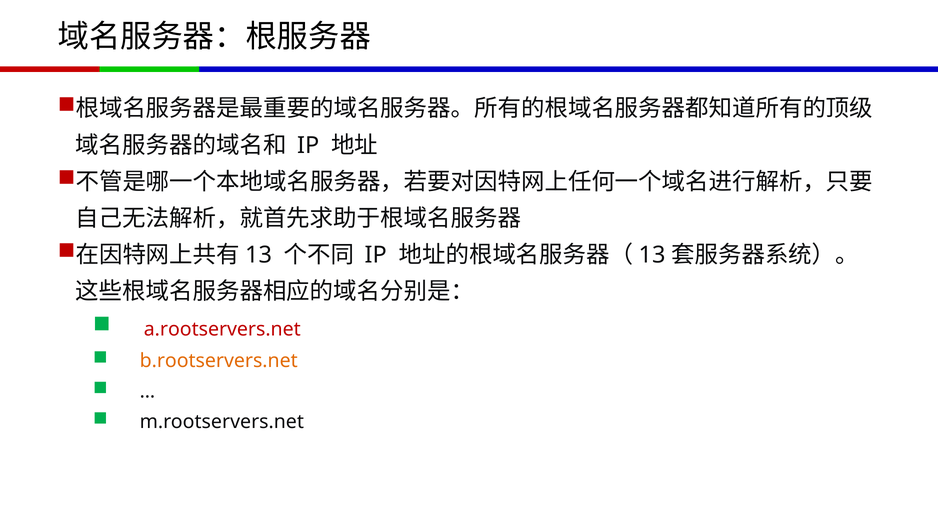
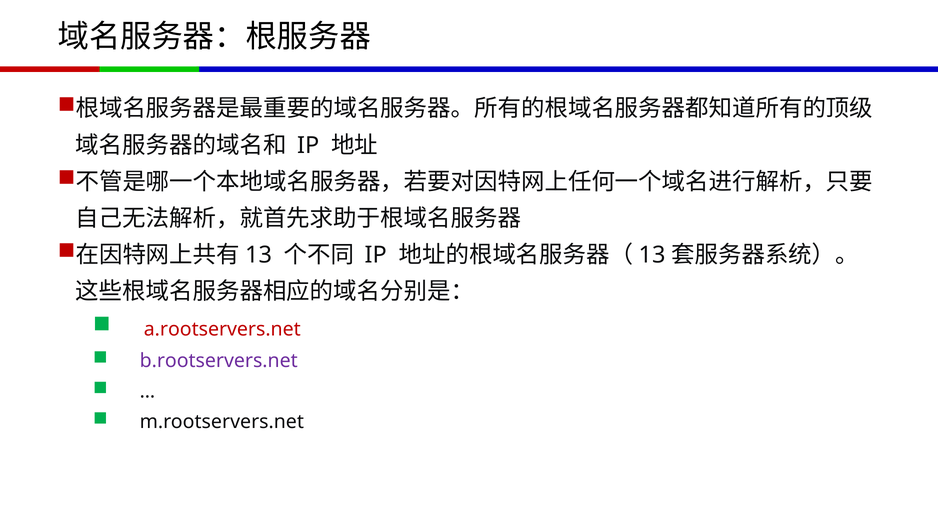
b.rootservers.net colour: orange -> purple
